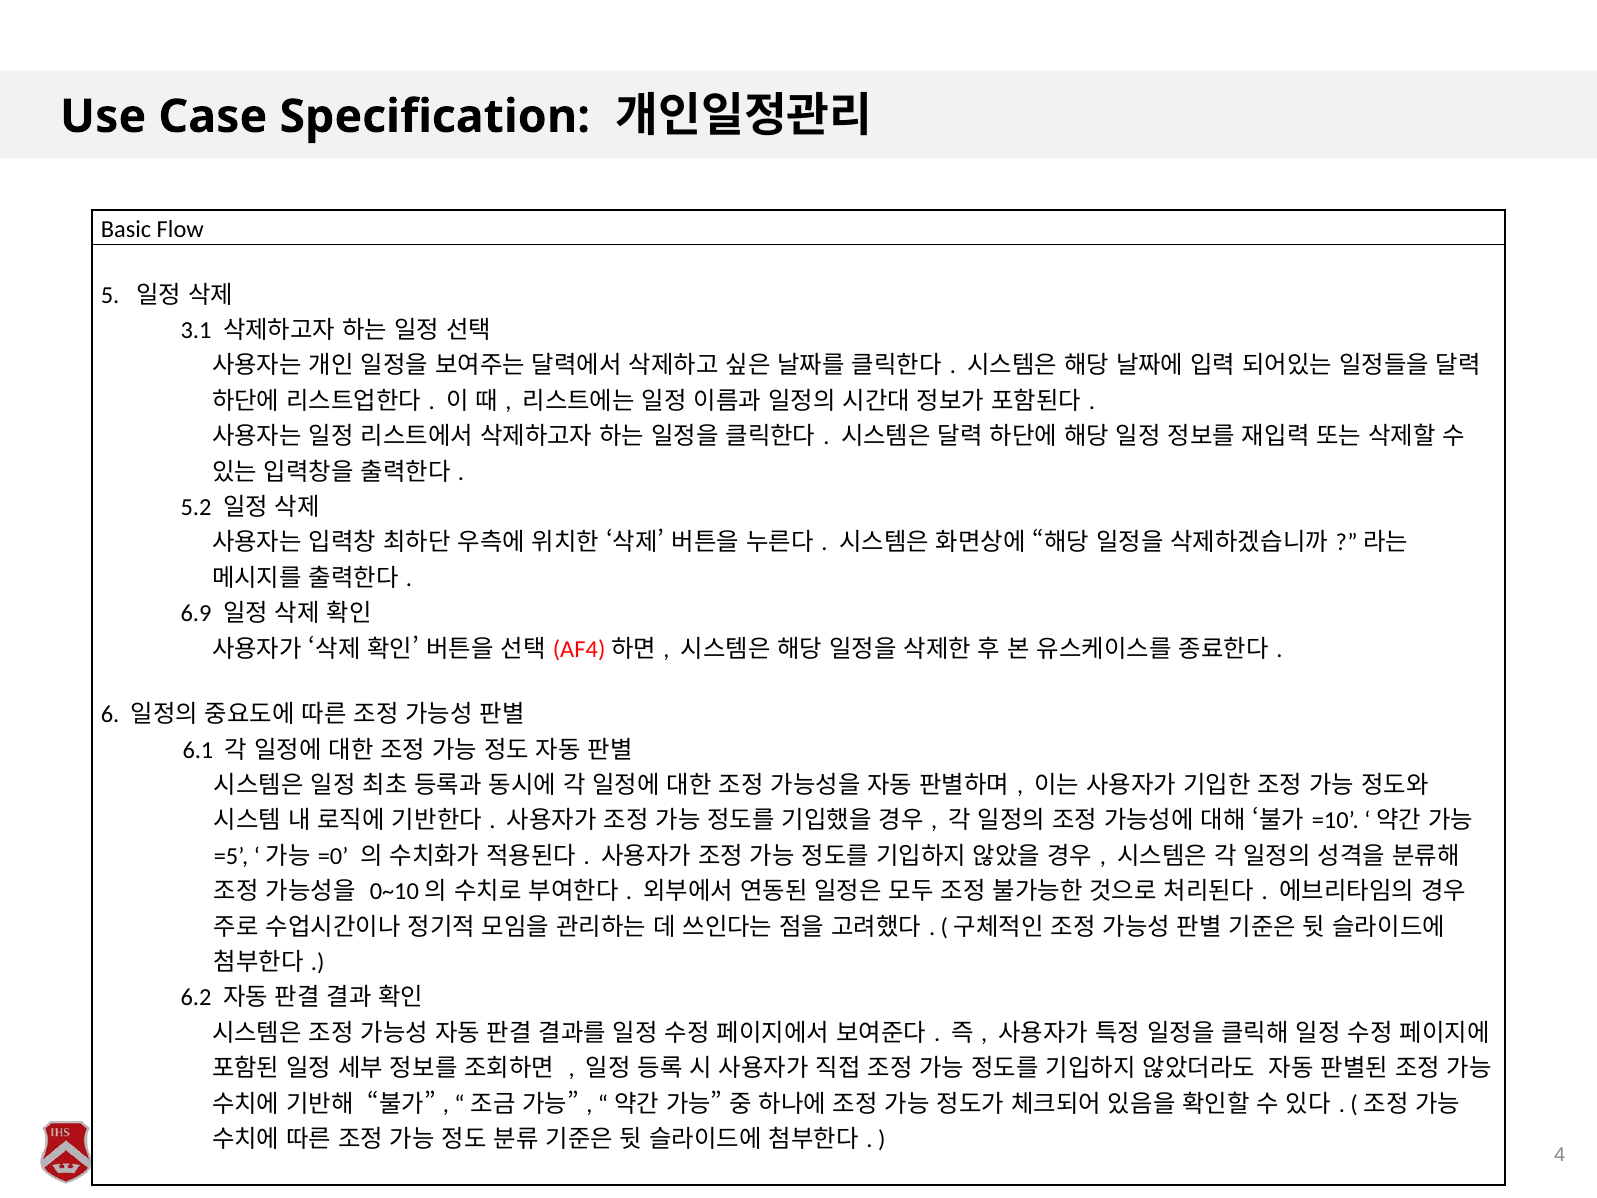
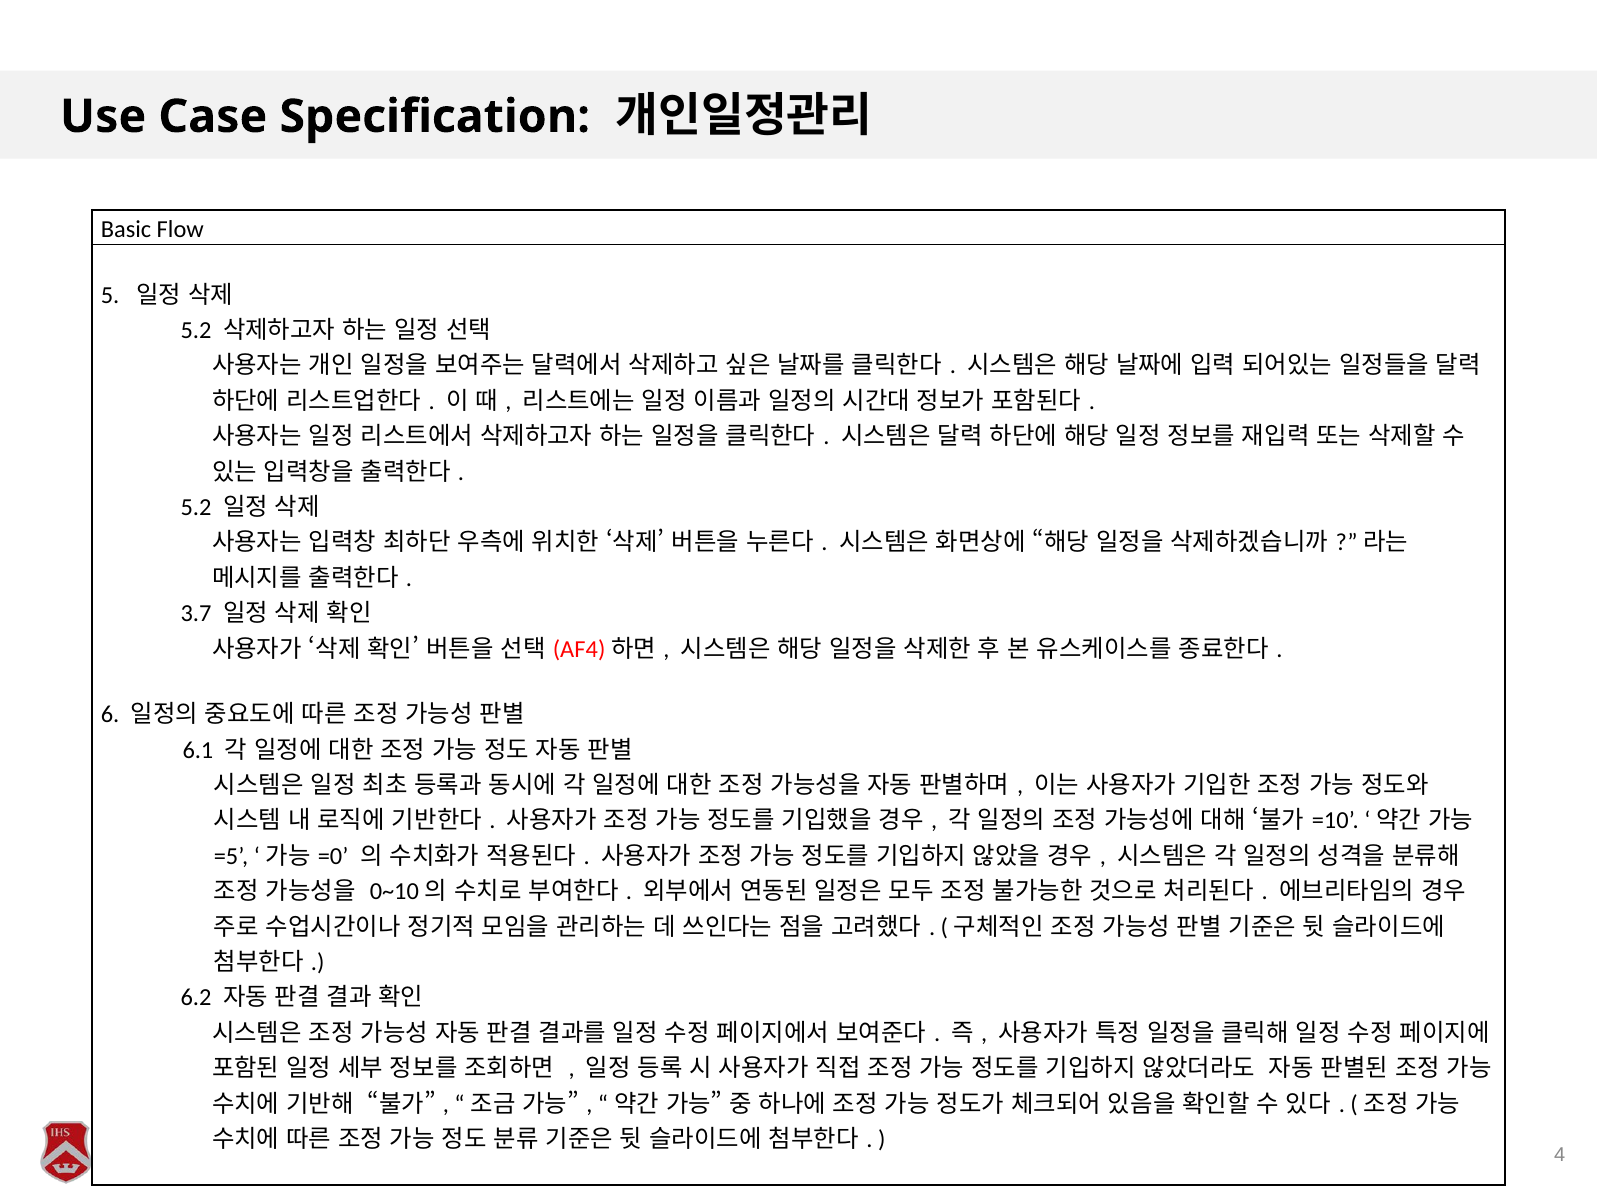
3.1 at (196, 330): 3.1 -> 5.2
6.9: 6.9 -> 3.7
